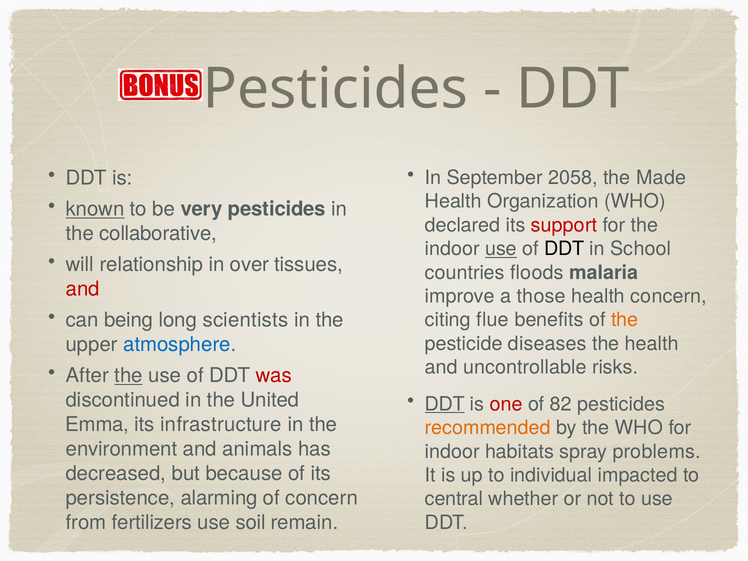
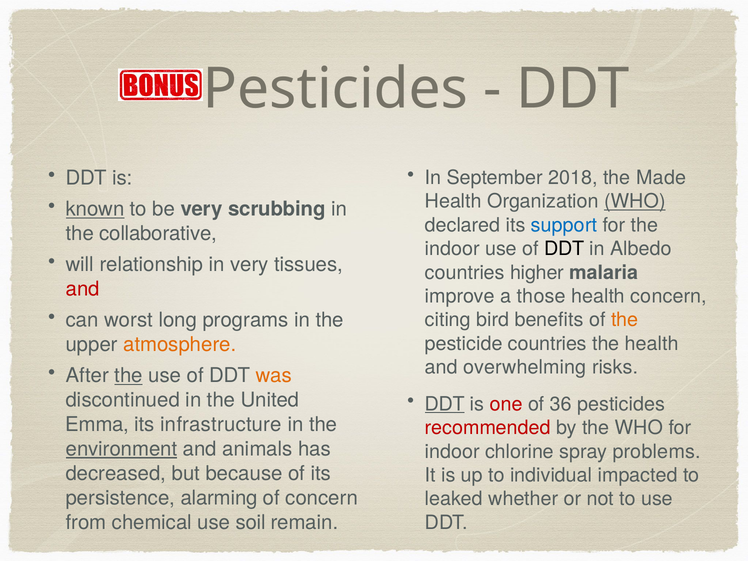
2058: 2058 -> 2018
WHO at (635, 201) underline: none -> present
very pesticides: pesticides -> scrubbing
support colour: red -> blue
use at (501, 249) underline: present -> none
School: School -> Albedo
in over: over -> very
floods: floods -> higher
being: being -> worst
scientists: scientists -> programs
flue: flue -> bird
pesticide diseases: diseases -> countries
atmosphere colour: blue -> orange
uncontrollable: uncontrollable -> overwhelming
was colour: red -> orange
82: 82 -> 36
recommended colour: orange -> red
environment underline: none -> present
habitats: habitats -> chlorine
central: central -> leaked
fertilizers: fertilizers -> chemical
